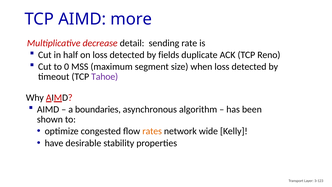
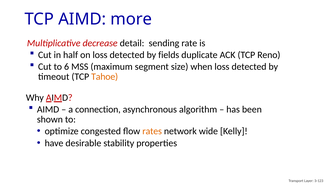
0: 0 -> 6
Tahoe colour: purple -> orange
boundaries: boundaries -> connection
